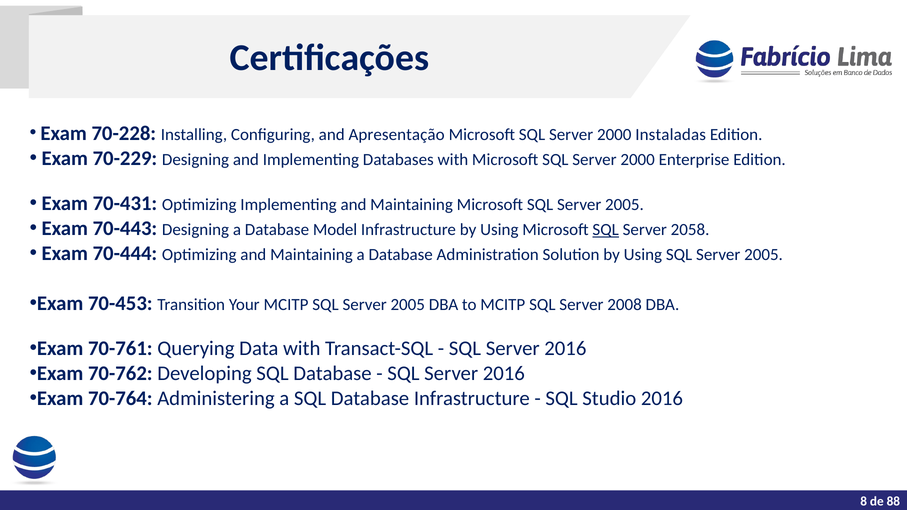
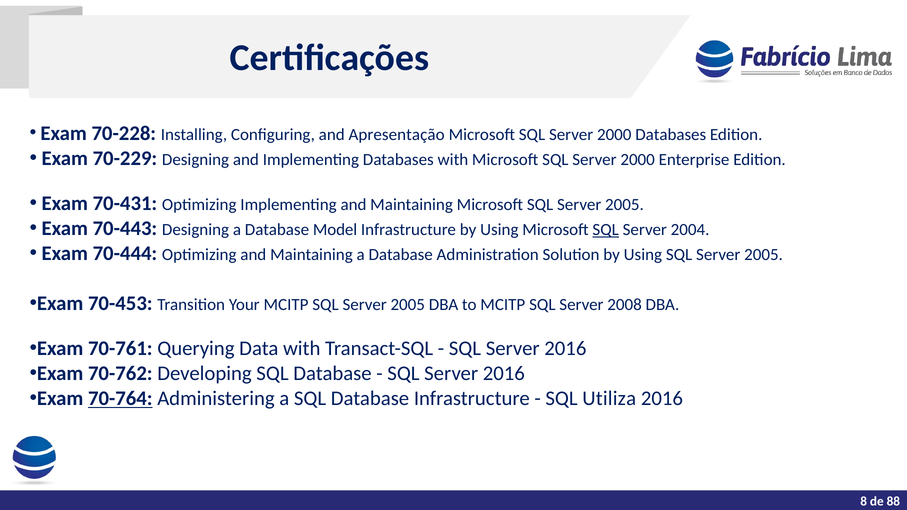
2000 Instaladas: Instaladas -> Databases
2058: 2058 -> 2004
70-764 underline: none -> present
Studio: Studio -> Utiliza
